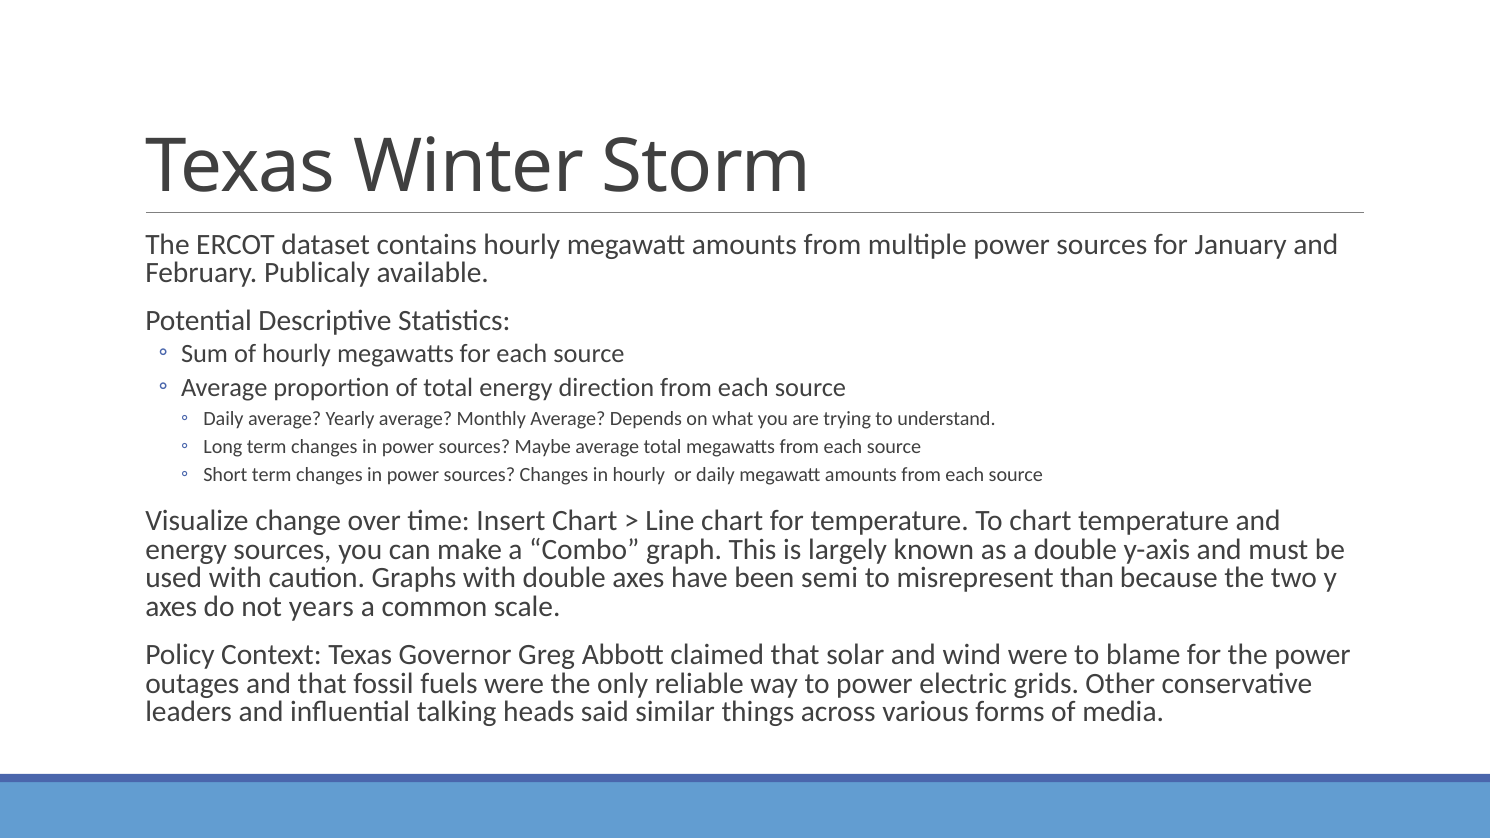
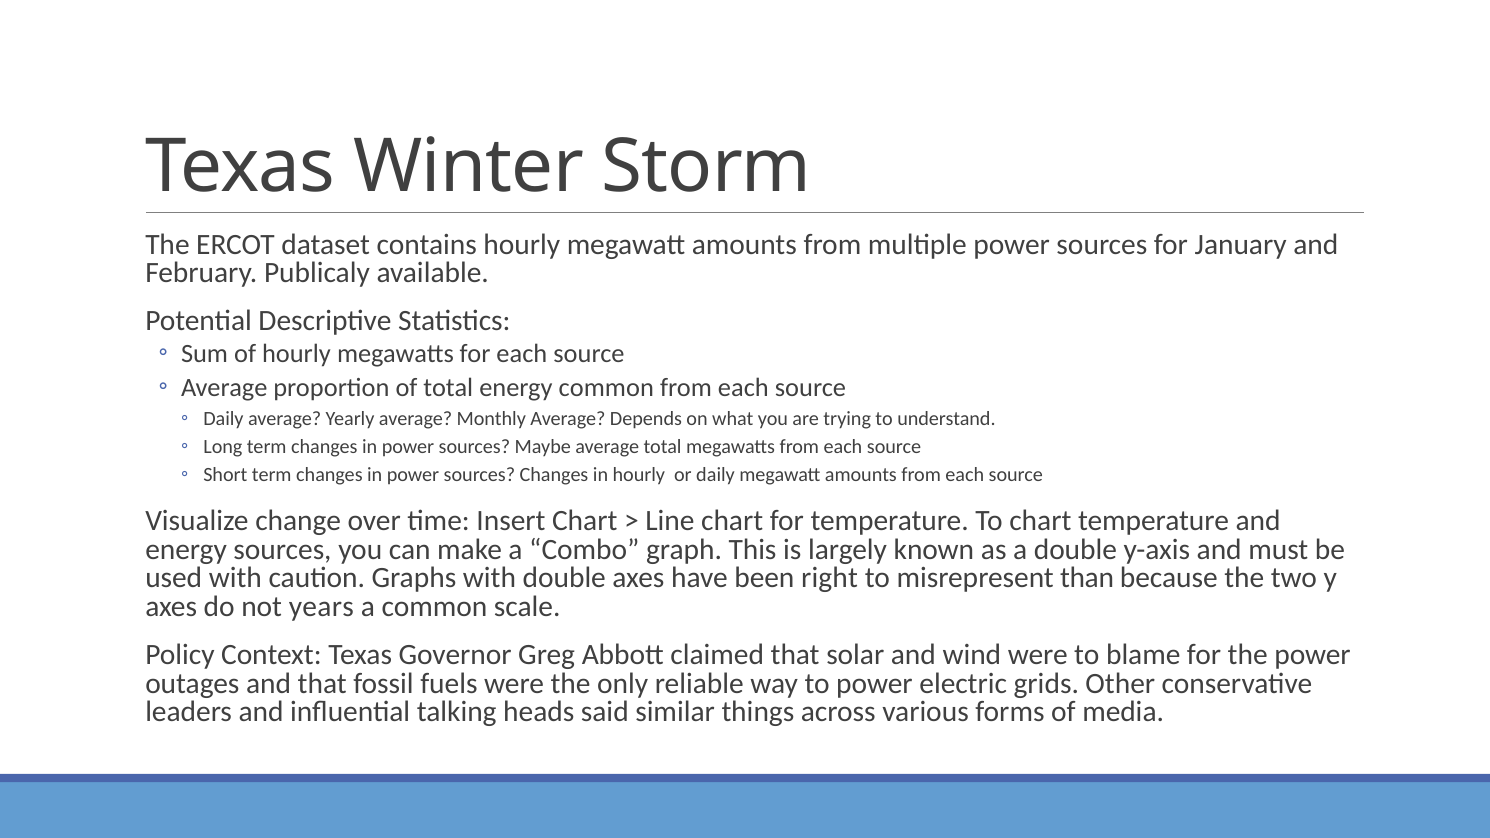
energy direction: direction -> common
semi: semi -> right
